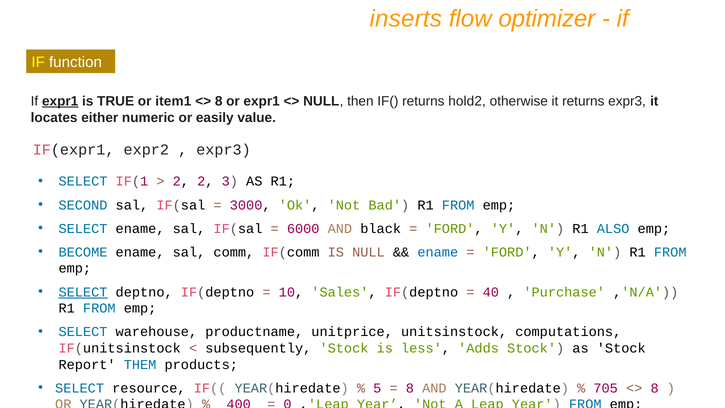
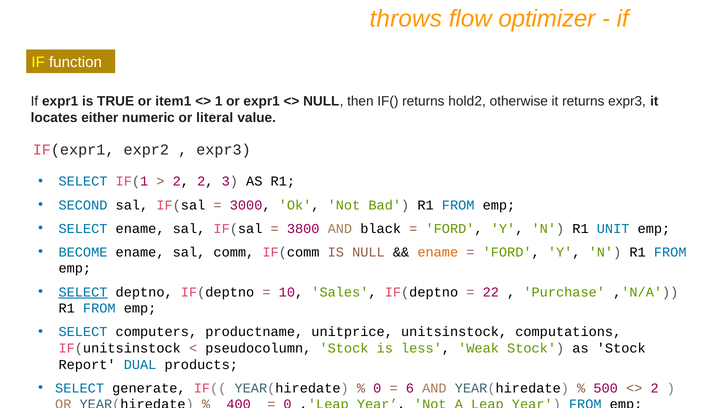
inserts: inserts -> throws
expr1 at (60, 101) underline: present -> none
8 at (219, 101): 8 -> 1
easily: easily -> literal
6000: 6000 -> 3800
ALSO: ALSO -> UNIT
ename at (438, 252) colour: blue -> orange
40: 40 -> 22
warehouse: warehouse -> computers
subsequently: subsequently -> pseudocolumn
Adds: Adds -> Weak
THEM: THEM -> DUAL
resource: resource -> generate
5 at (377, 388): 5 -> 0
8 at (410, 388): 8 -> 6
705: 705 -> 500
8 at (655, 388): 8 -> 2
